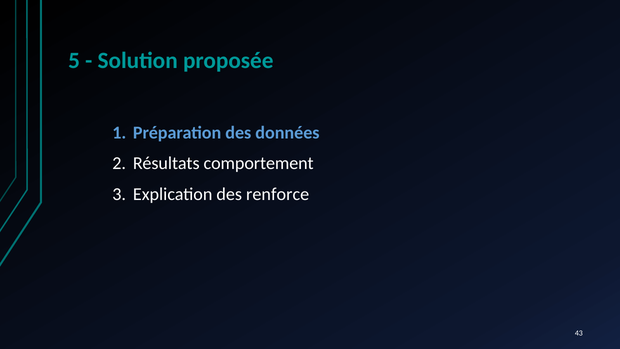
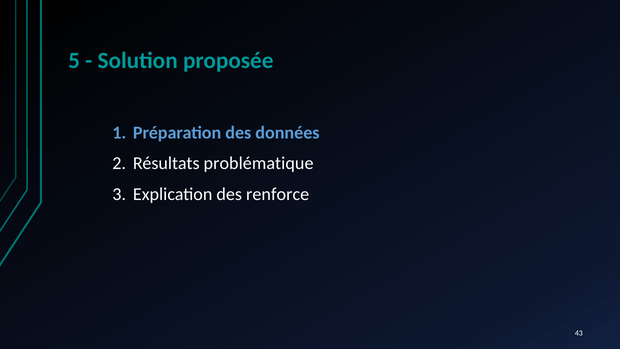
comportement: comportement -> problématique
